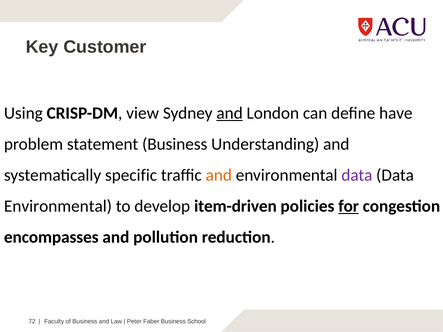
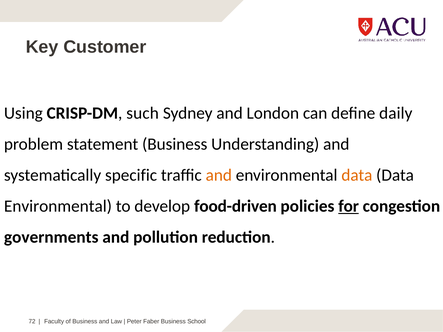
view: view -> such
and at (230, 113) underline: present -> none
have: have -> daily
data at (357, 175) colour: purple -> orange
item-driven: item-driven -> food-driven
encompasses: encompasses -> governments
